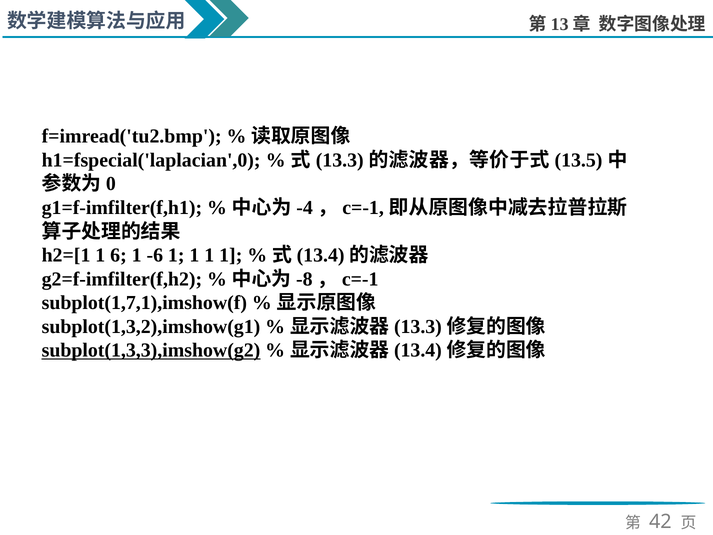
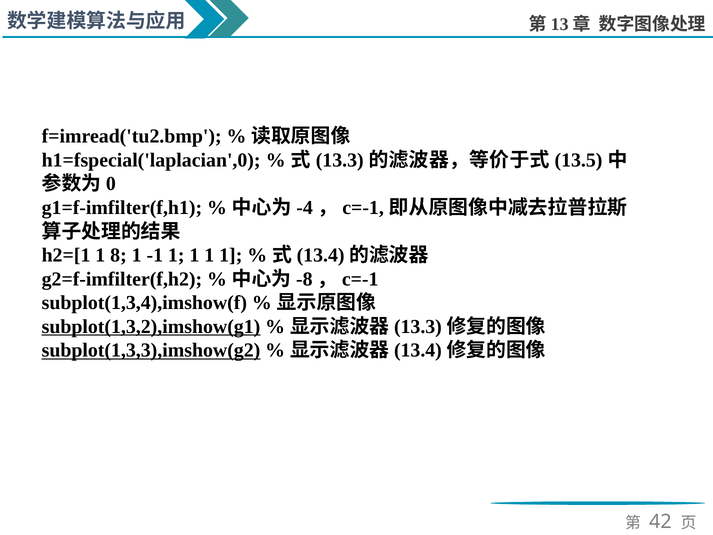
6: 6 -> 8
-6: -6 -> -1
subplot(1,7,1),imshow(f: subplot(1,7,1),imshow(f -> subplot(1,3,4),imshow(f
subplot(1,3,2),imshow(g1 underline: none -> present
